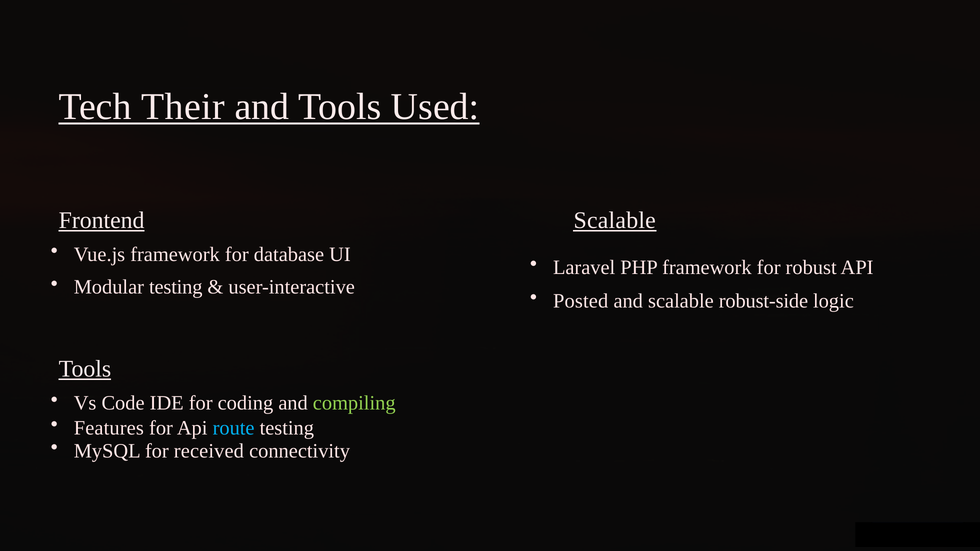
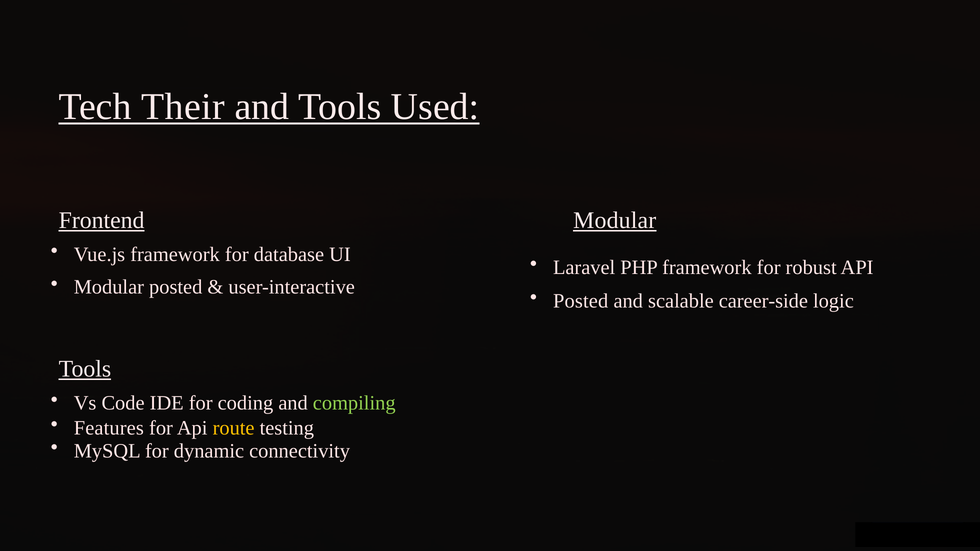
Scalable at (615, 220): Scalable -> Modular
Modular testing: testing -> posted
robust-side: robust-side -> career-side
route colour: light blue -> yellow
received: received -> dynamic
